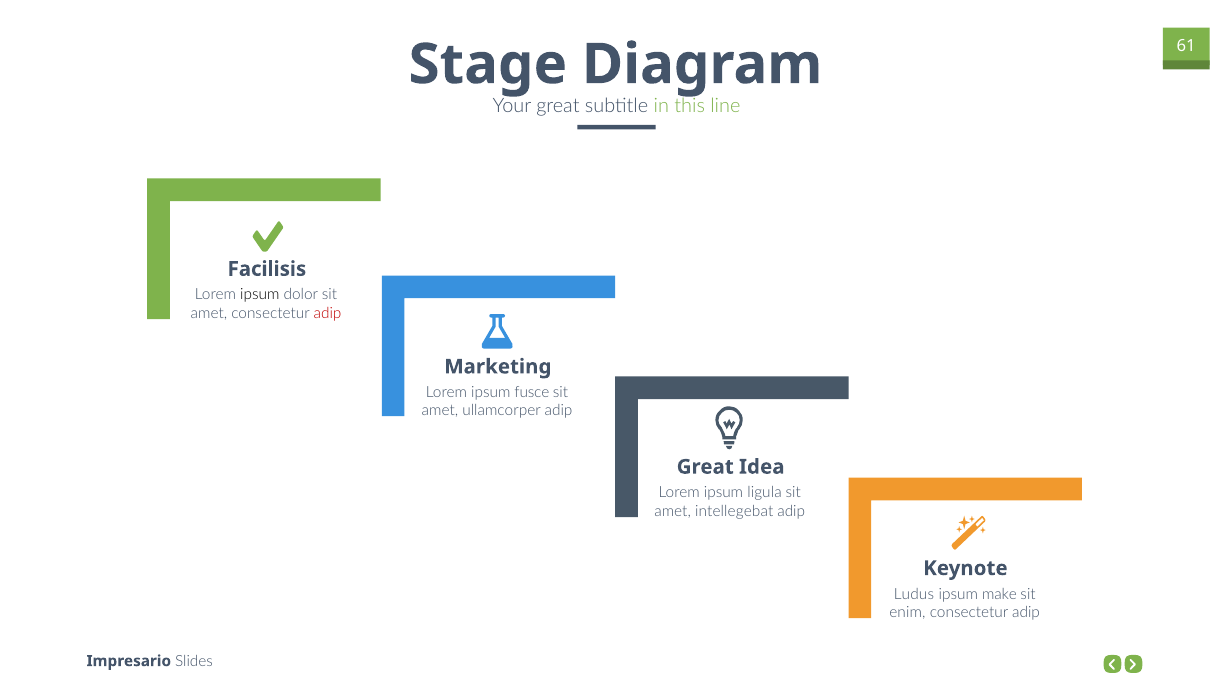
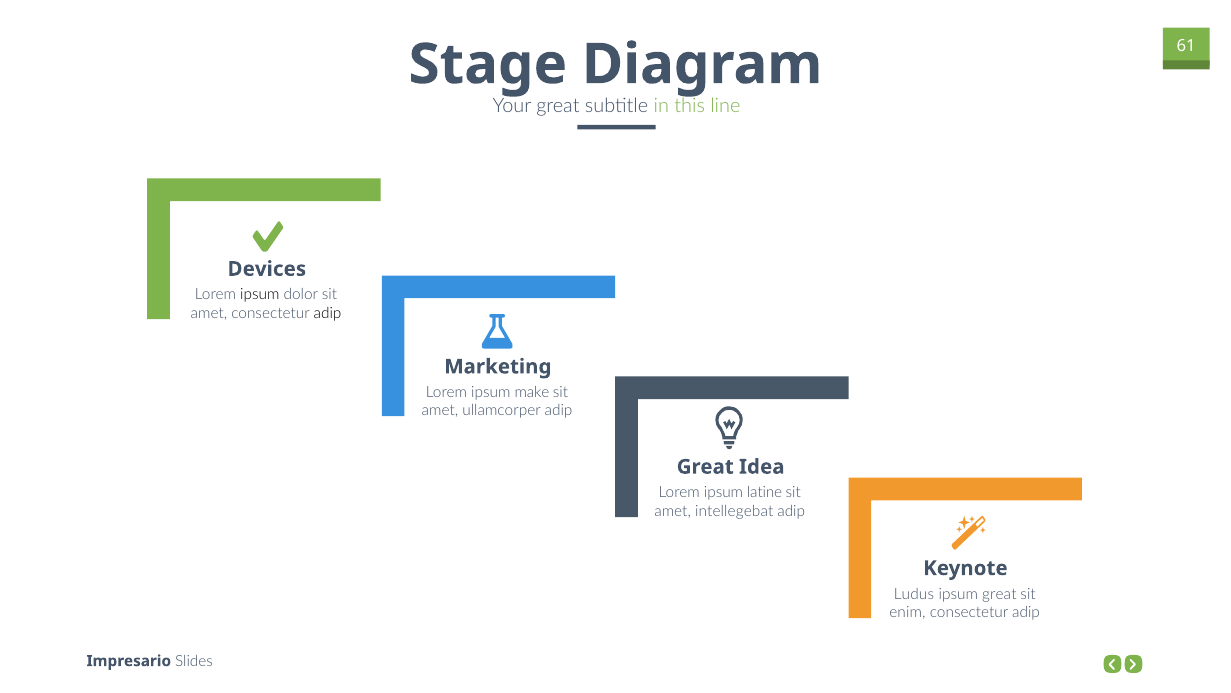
Facilisis: Facilisis -> Devices
adip at (328, 313) colour: red -> black
fusce: fusce -> make
ligula: ligula -> latine
ipsum make: make -> great
